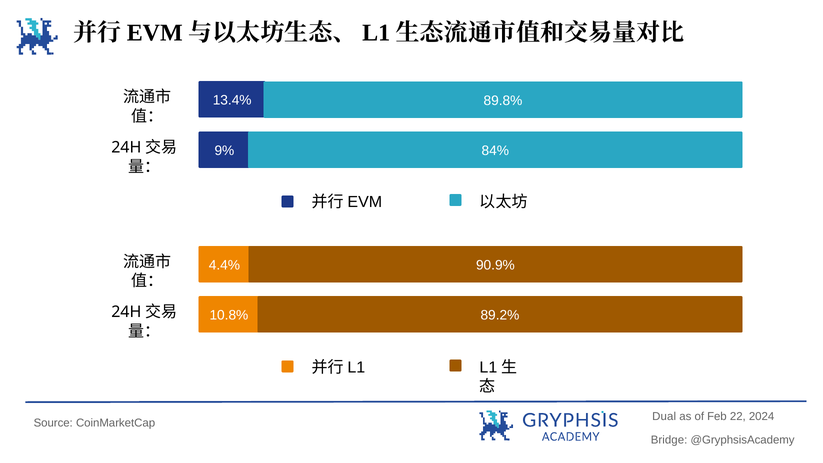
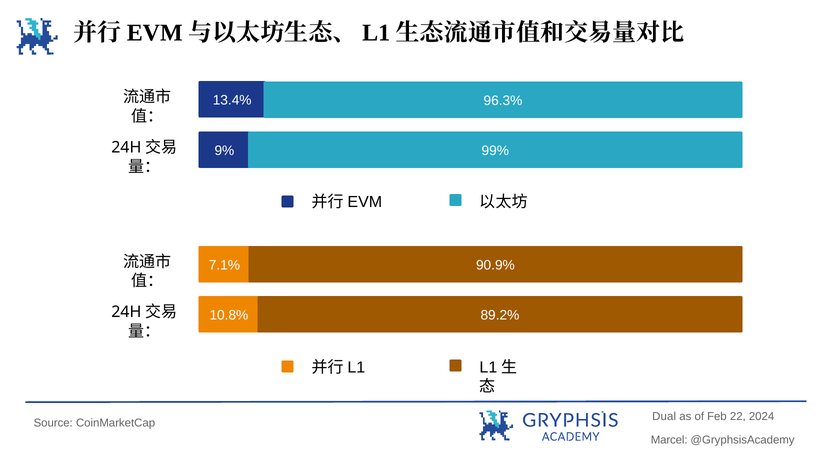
89.8%: 89.8% -> 96.3%
84%: 84% -> 99%
4.4%: 4.4% -> 7.1%
Bridge: Bridge -> Marcel
